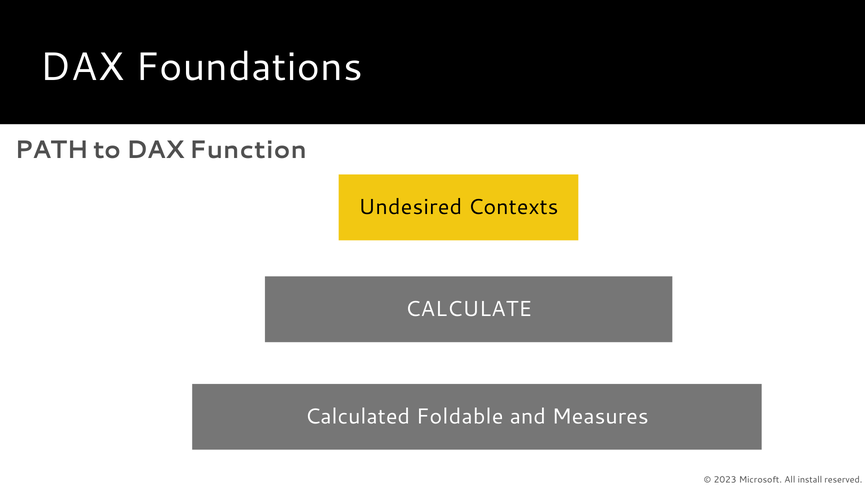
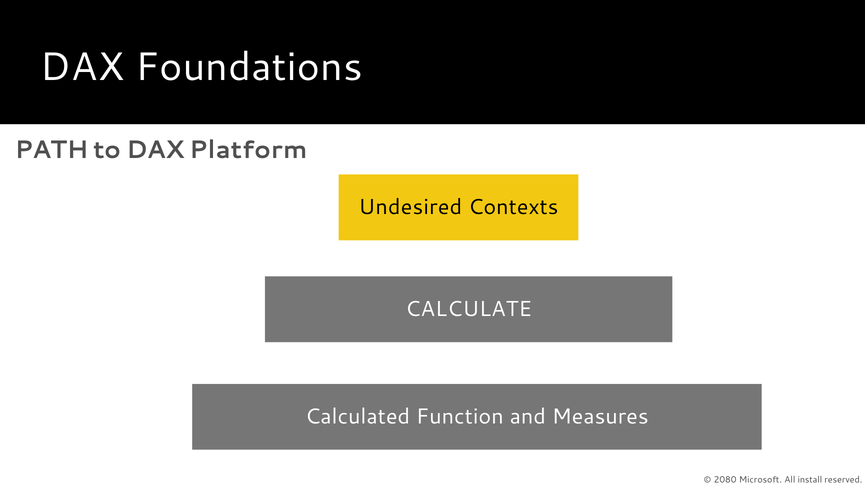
Function: Function -> Platform
Foldable: Foldable -> Function
2023: 2023 -> 2080
